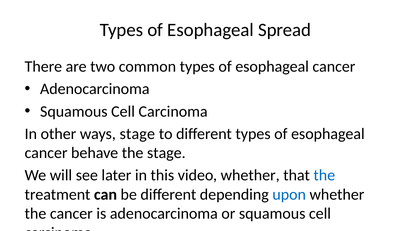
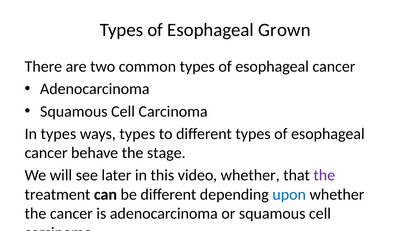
Spread: Spread -> Grown
In other: other -> types
ways stage: stage -> types
the at (324, 175) colour: blue -> purple
